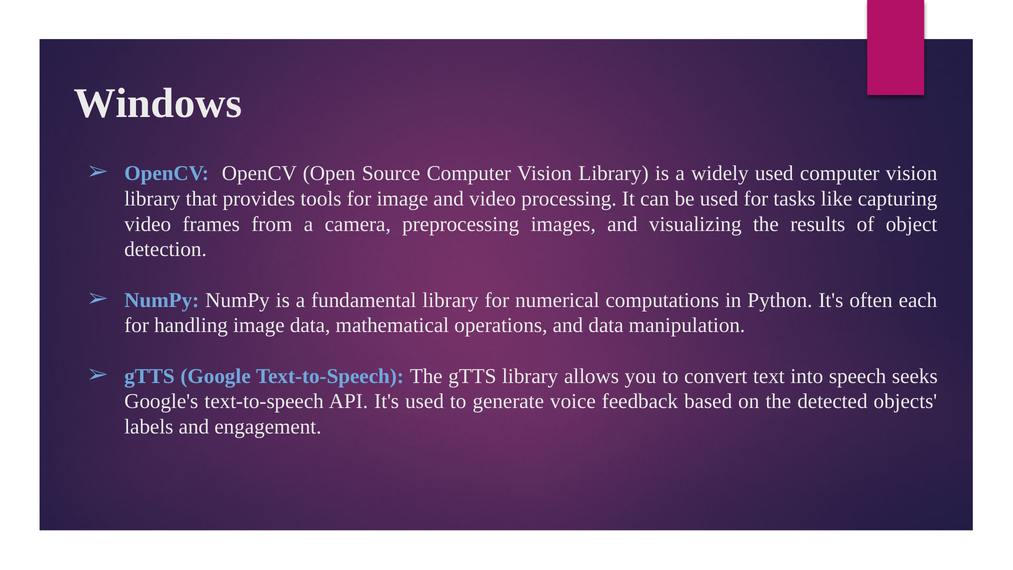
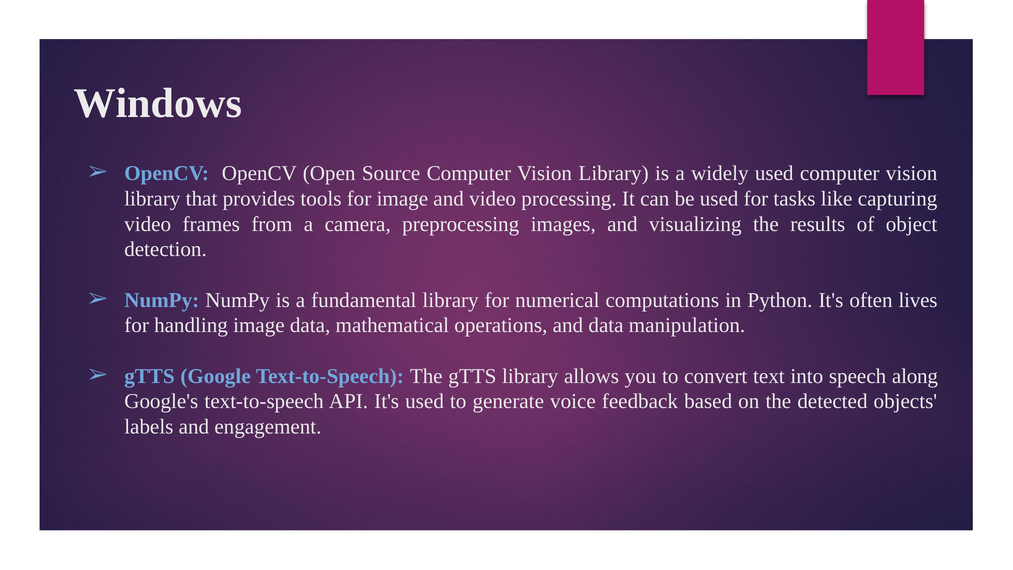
each: each -> lives
seeks: seeks -> along
